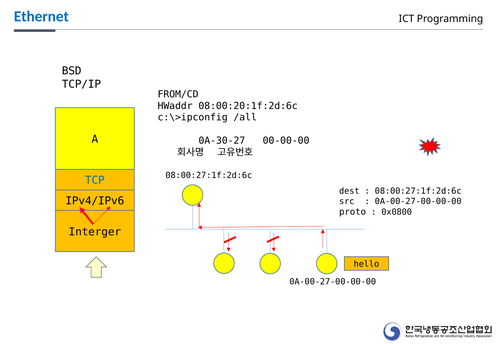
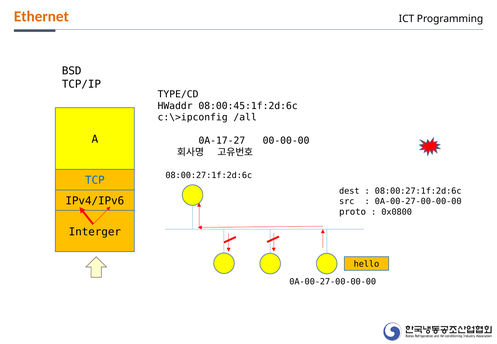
Ethernet colour: blue -> orange
FROM/CD: FROM/CD -> TYPE/CD
08:00:20:1f:2d:6c: 08:00:20:1f:2d:6c -> 08:00:45:1f:2d:6c
0A-30-27: 0A-30-27 -> 0A-17-27
